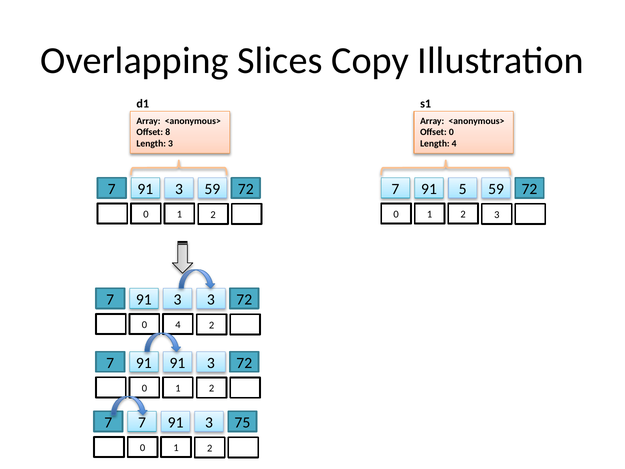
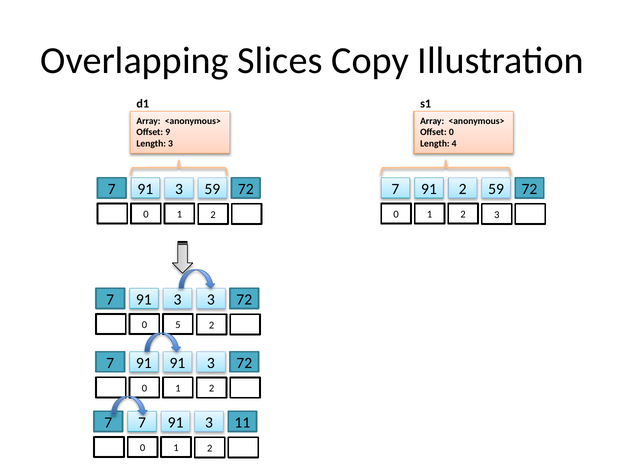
8: 8 -> 9
91 5: 5 -> 2
0 4: 4 -> 5
75: 75 -> 11
